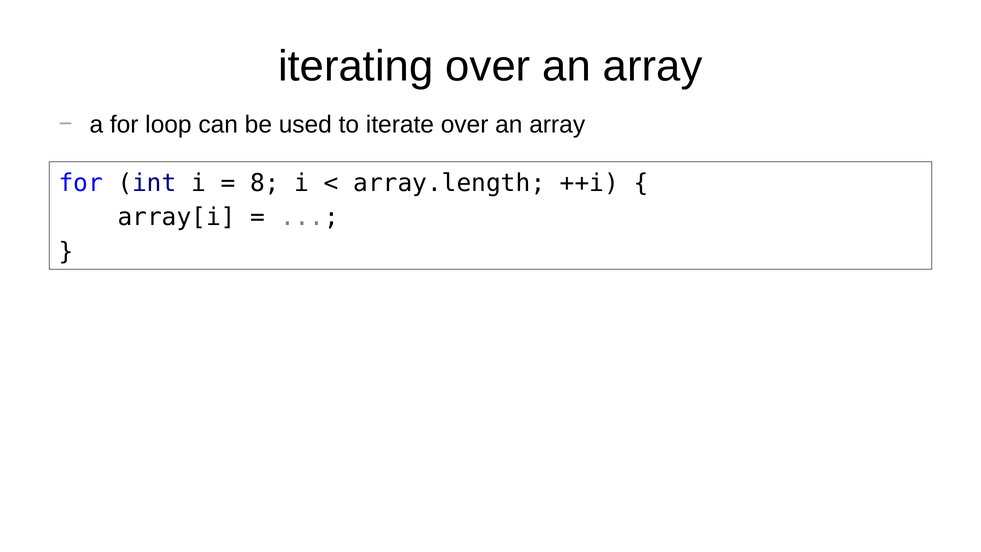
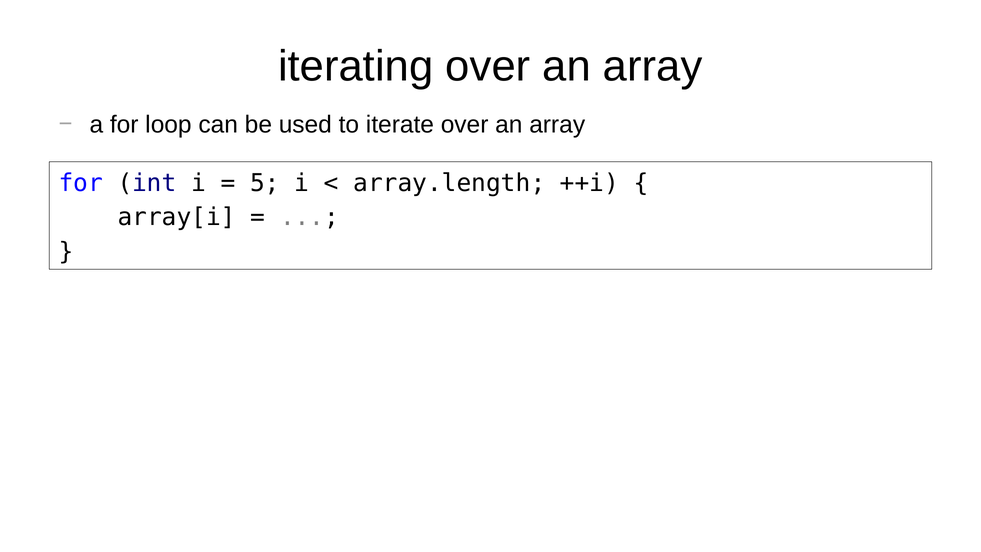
8: 8 -> 5
